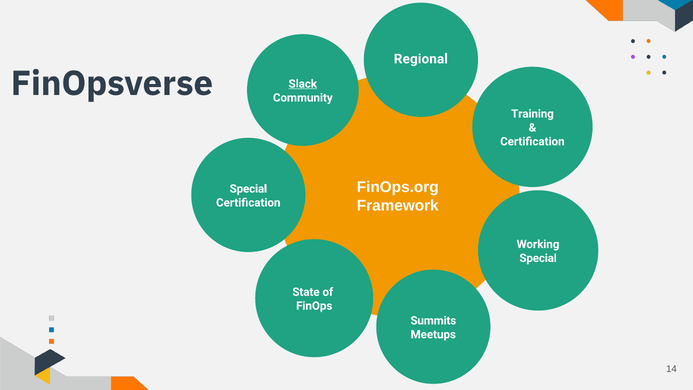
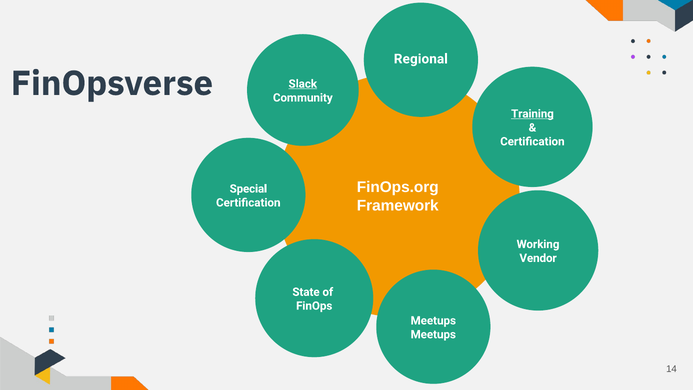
Training underline: none -> present
Special at (538, 258): Special -> Vendor
Summits at (433, 320): Summits -> Meetups
